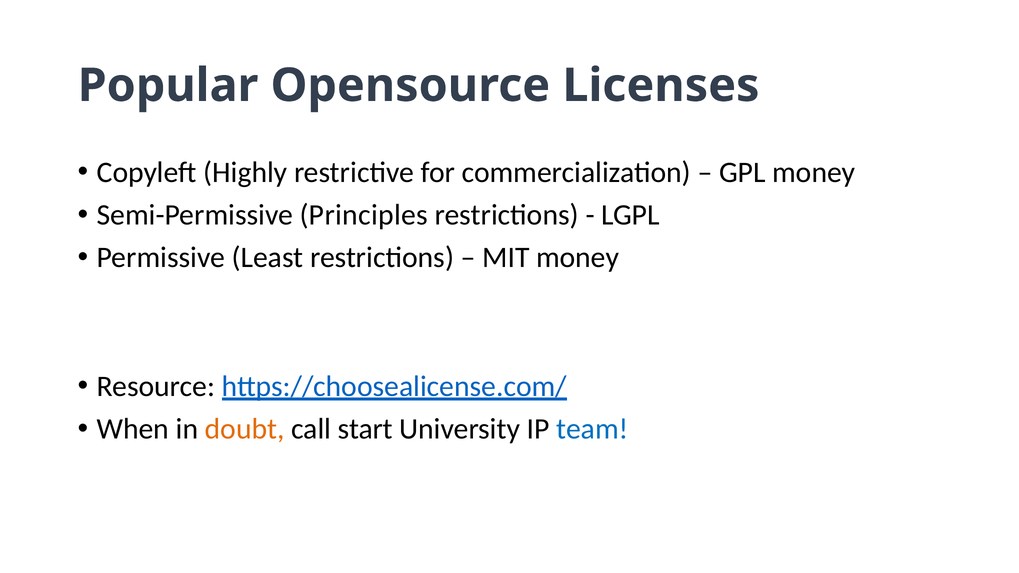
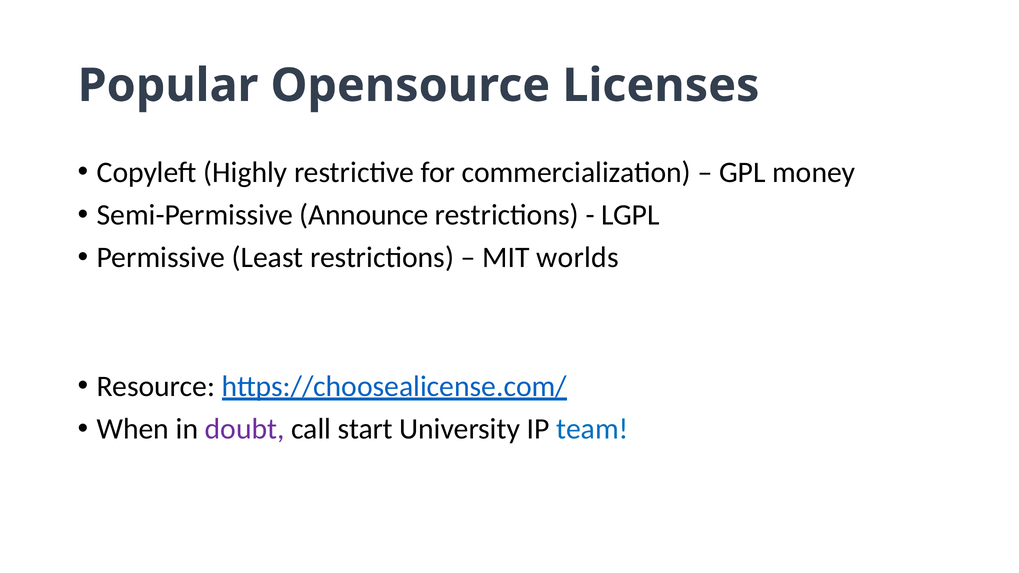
Principles: Principles -> Announce
MIT money: money -> worlds
doubt colour: orange -> purple
